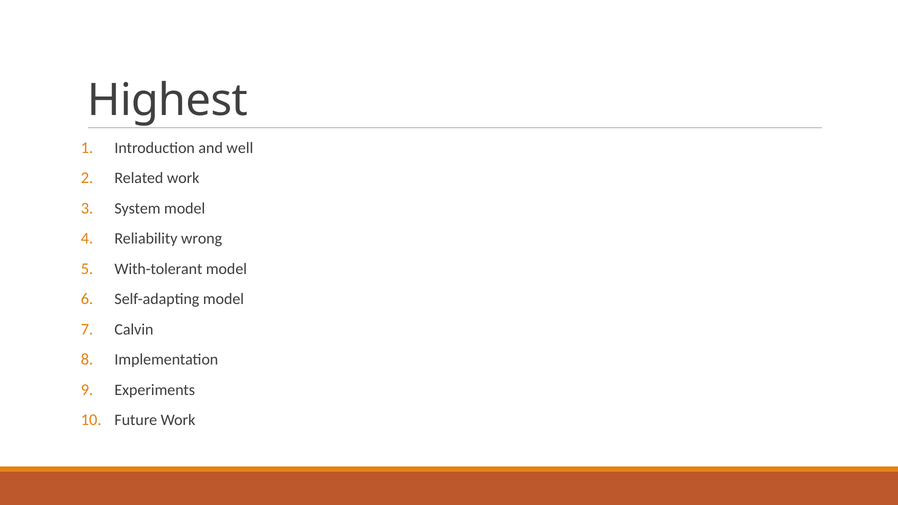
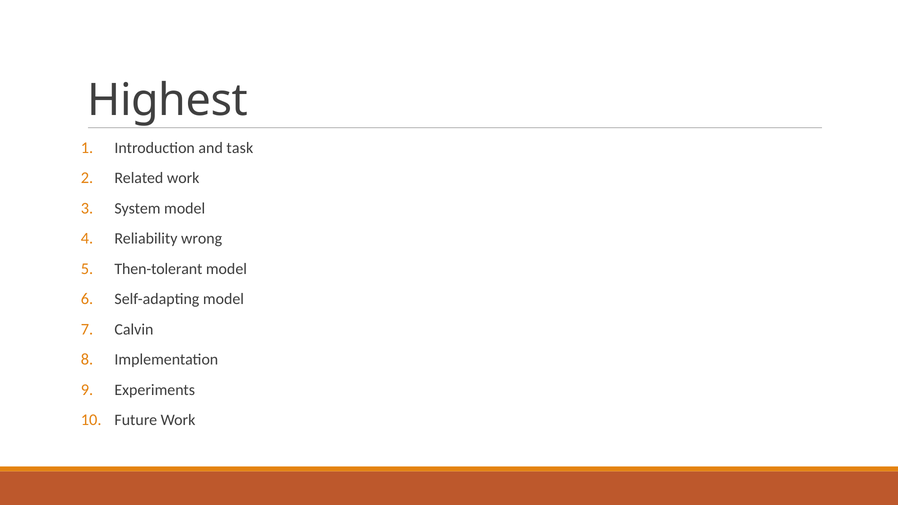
well: well -> task
With-tolerant: With-tolerant -> Then-tolerant
